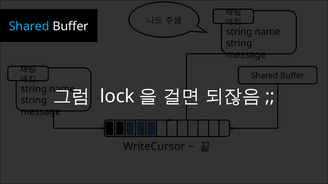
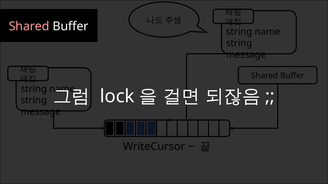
Shared at (29, 26) colour: light blue -> pink
